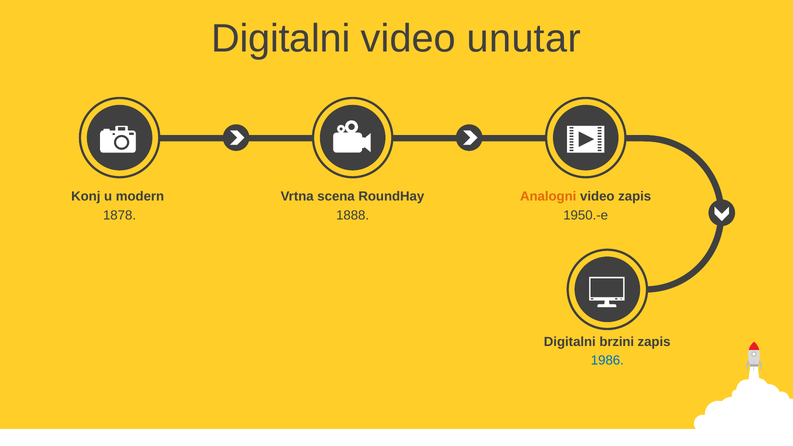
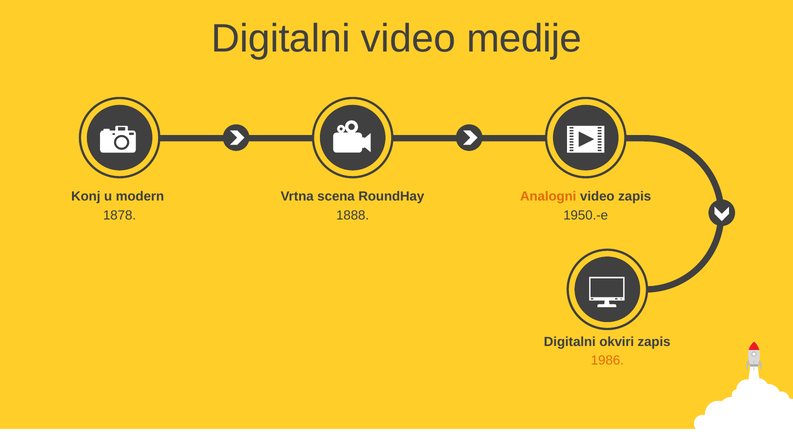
unutar: unutar -> medije
brzini: brzini -> okviri
1986 colour: blue -> orange
